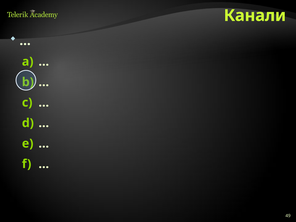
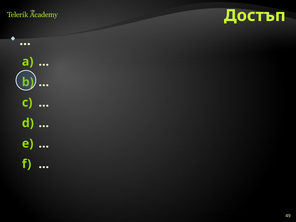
Канали: Канали -> Достъп
